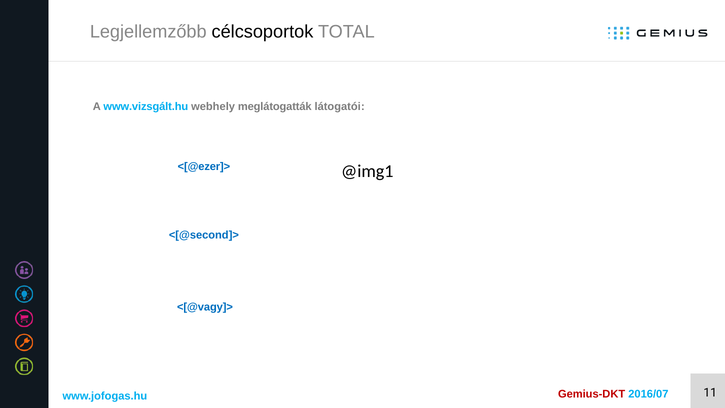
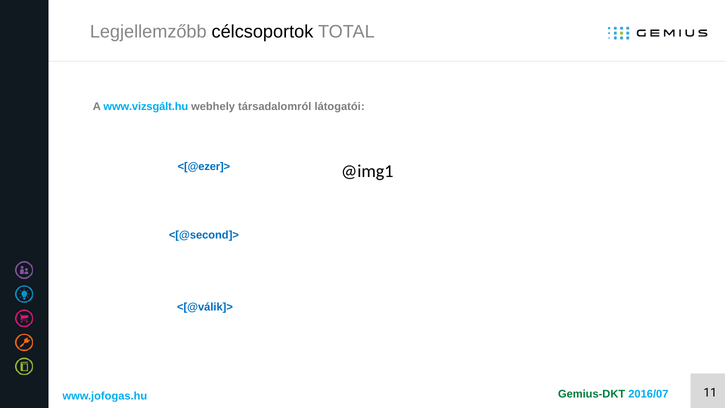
meglátogatták: meglátogatták -> társadalomról
<[@vagy]>: <[@vagy]> -> <[@válik]>
Gemius-DKT colour: red -> green
